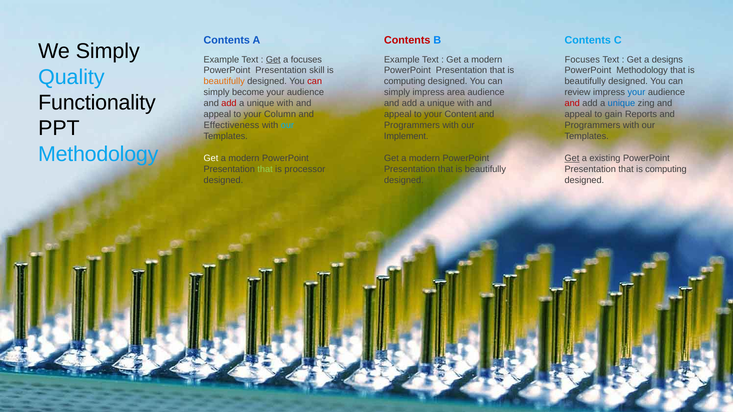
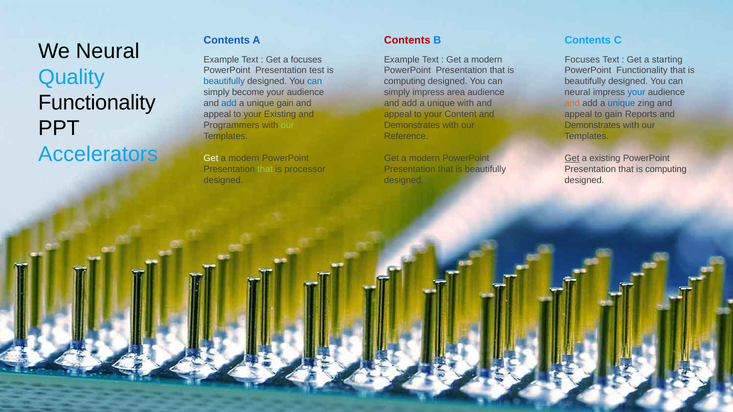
We Simply: Simply -> Neural
Get at (273, 60) underline: present -> none
designs: designs -> starting
skill: skill -> test
PowerPoint Methodology: Methodology -> Functionality
beautifully at (224, 82) colour: orange -> blue
can at (315, 82) colour: red -> blue
review at (578, 93): review -> neural
add at (229, 104) colour: red -> blue
with at (285, 104): with -> gain
and at (572, 104) colour: red -> orange
your Column: Column -> Existing
Effectiveness: Effectiveness -> Programmers
our at (287, 125) colour: light blue -> light green
Programmers at (412, 125): Programmers -> Demonstrates
Programmers at (592, 125): Programmers -> Demonstrates
Implement: Implement -> Reference
Methodology at (98, 154): Methodology -> Accelerators
